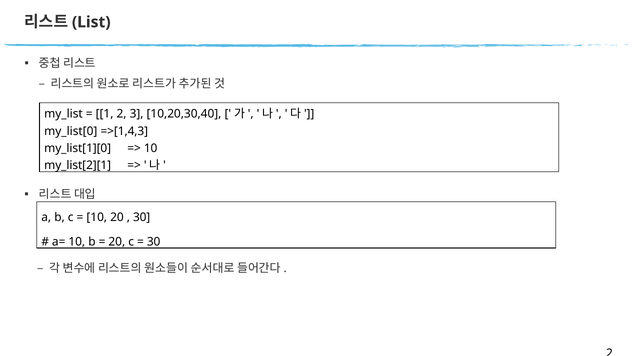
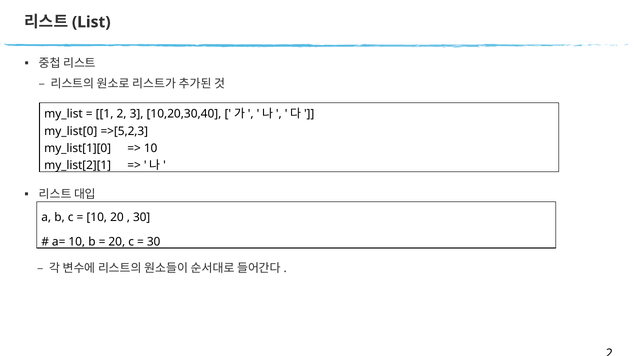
=>[1,4,3: =>[1,4,3 -> =>[5,2,3
